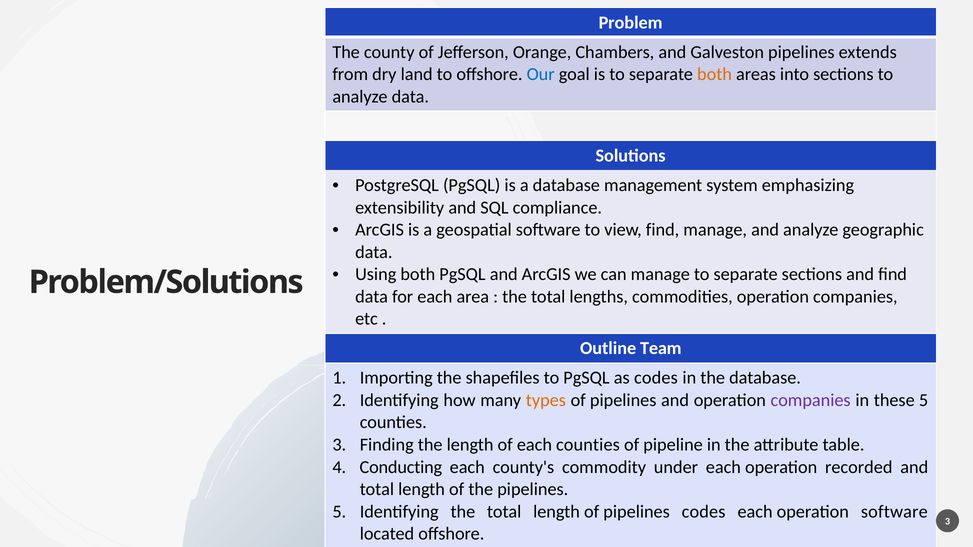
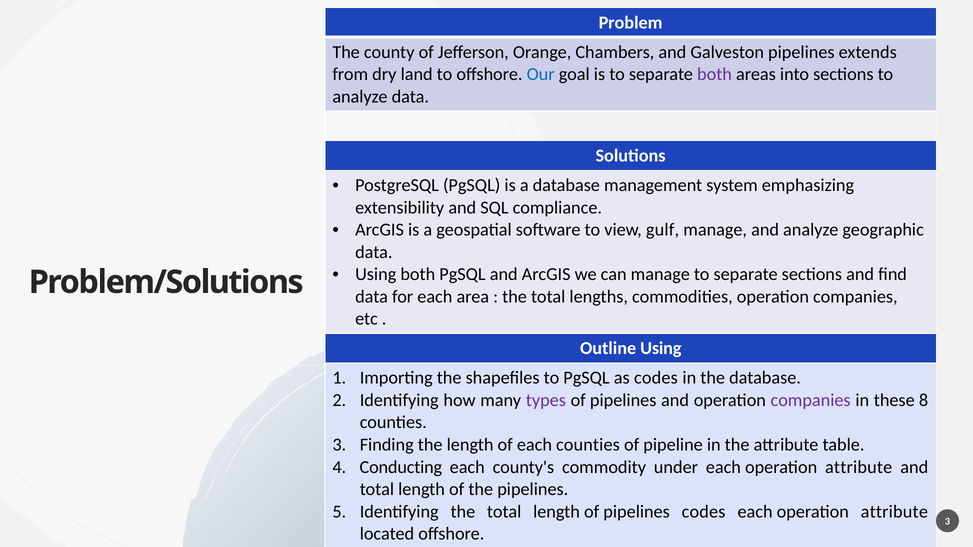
both at (715, 74) colour: orange -> purple
view find: find -> gulf
Outline Team: Team -> Using
types colour: orange -> purple
these 5: 5 -> 8
under each operation recorded: recorded -> attribute
software at (894, 512): software -> attribute
